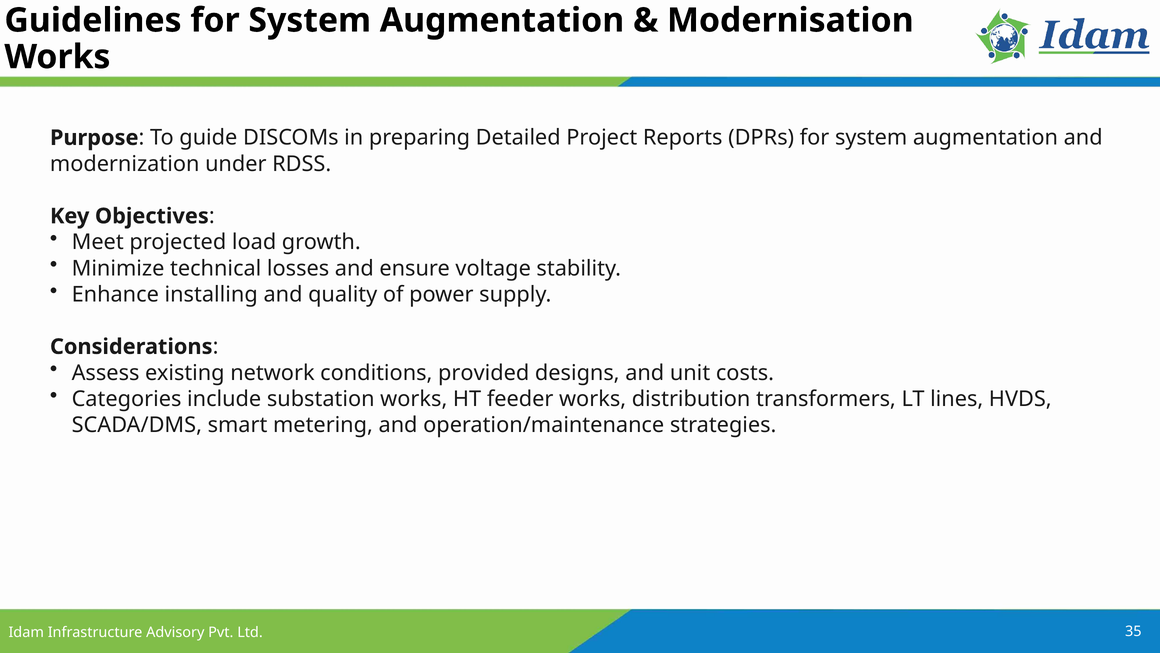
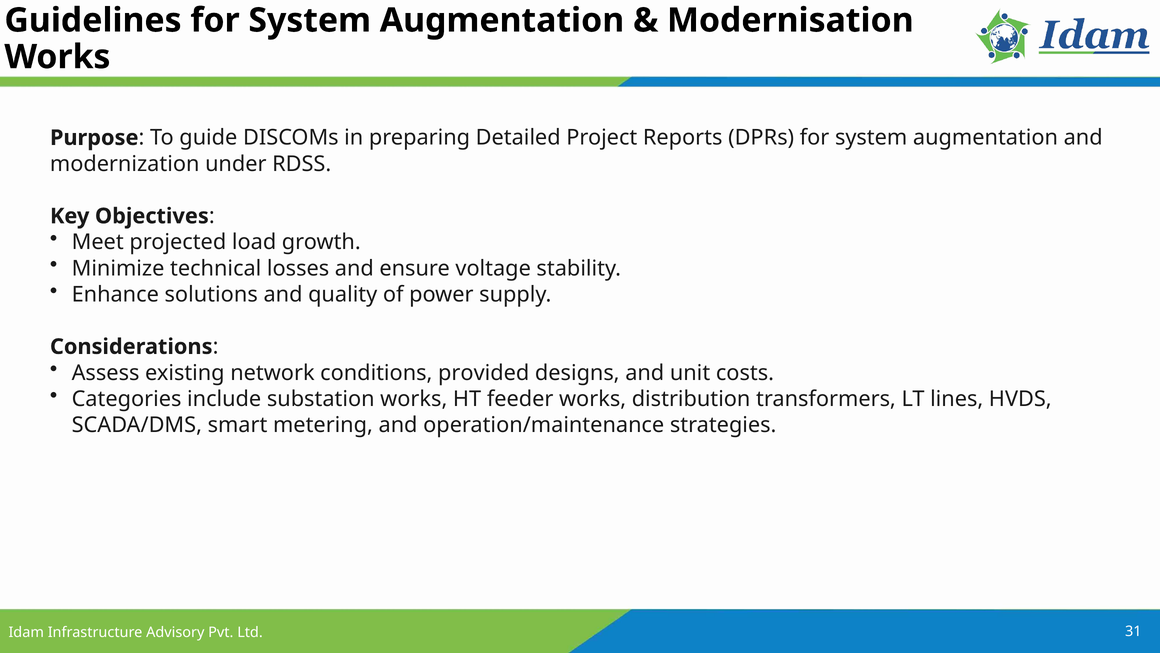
installing: installing -> solutions
35: 35 -> 31
